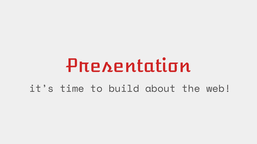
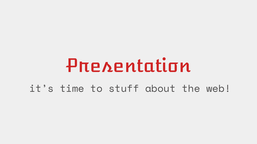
build: build -> stuff
